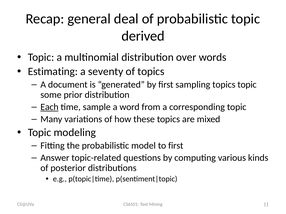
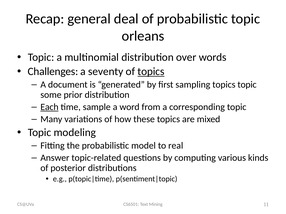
derived: derived -> orleans
Estimating: Estimating -> Challenges
topics at (151, 72) underline: none -> present
to first: first -> real
